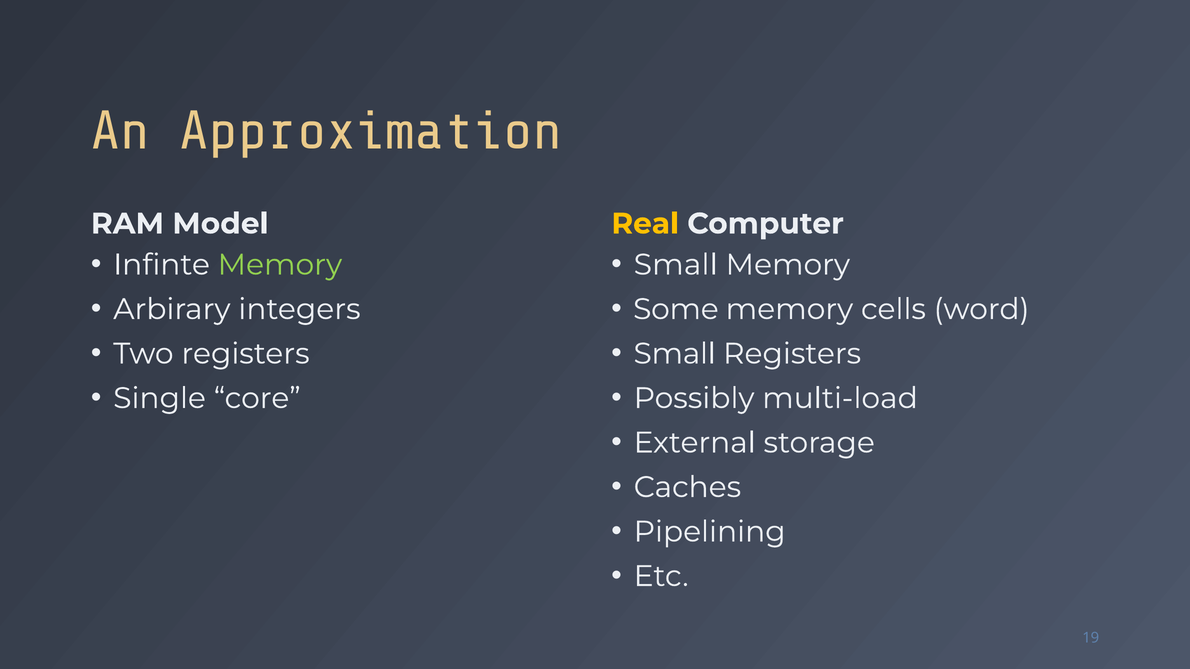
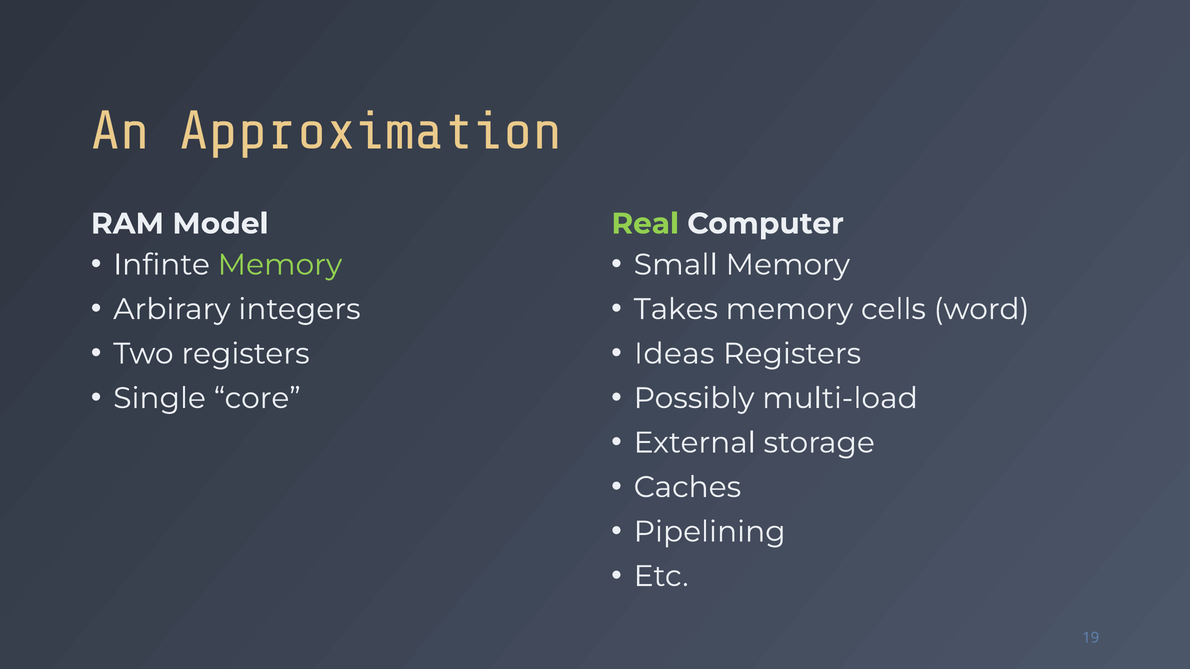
Real colour: yellow -> light green
Some: Some -> Takes
Small at (675, 354): Small -> Ideas
